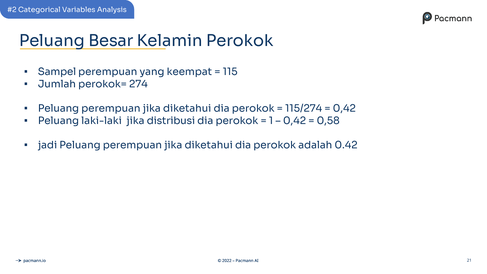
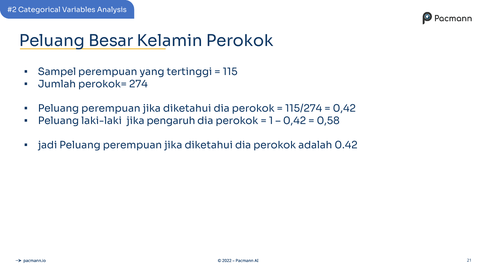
keempat: keempat -> tertinggi
distribusi: distribusi -> pengaruh
